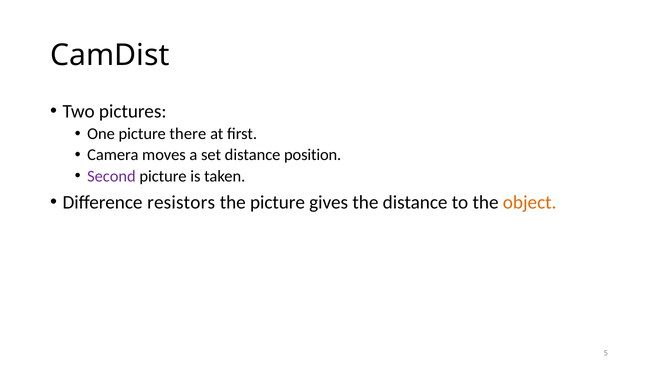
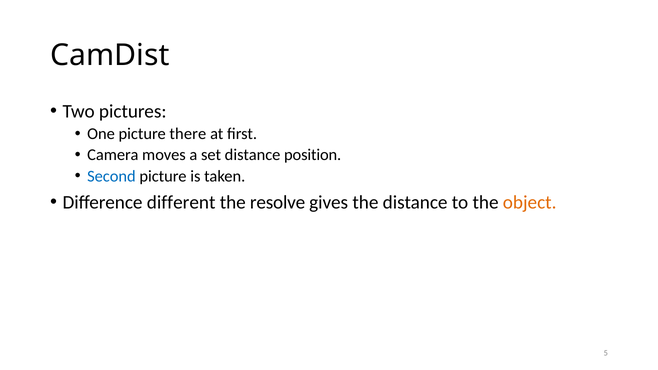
Second colour: purple -> blue
resistors: resistors -> different
the picture: picture -> resolve
